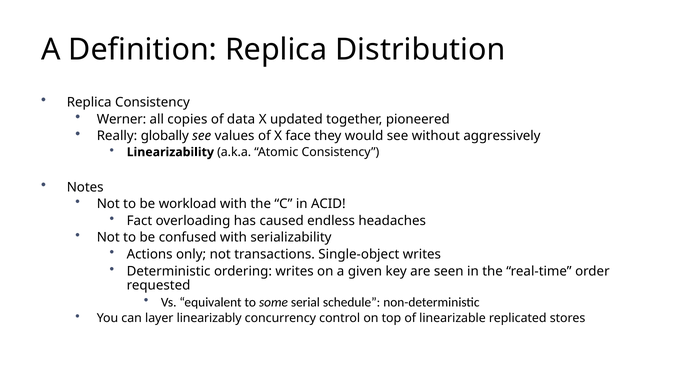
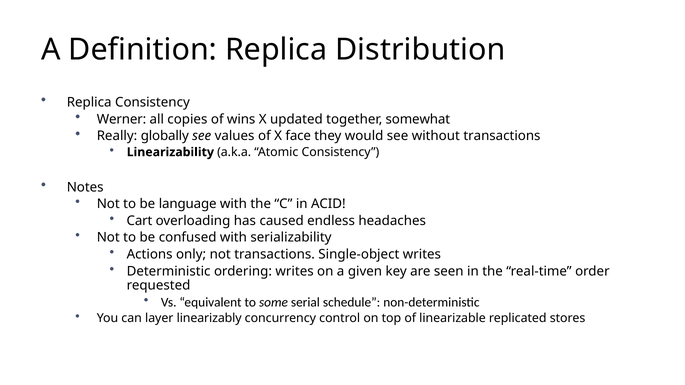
data: data -> wins
pioneered: pioneered -> somewhat
without aggressively: aggressively -> transactions
workload: workload -> language
Fact: Fact -> Cart
